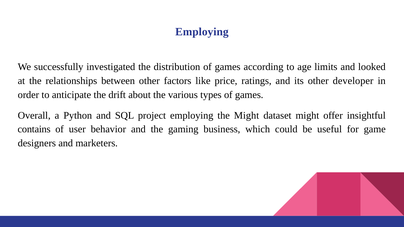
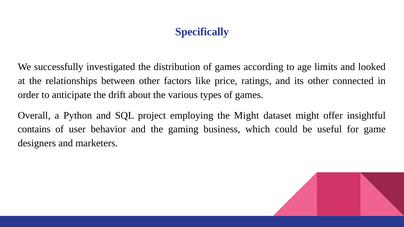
Employing at (202, 32): Employing -> Specifically
developer: developer -> connected
